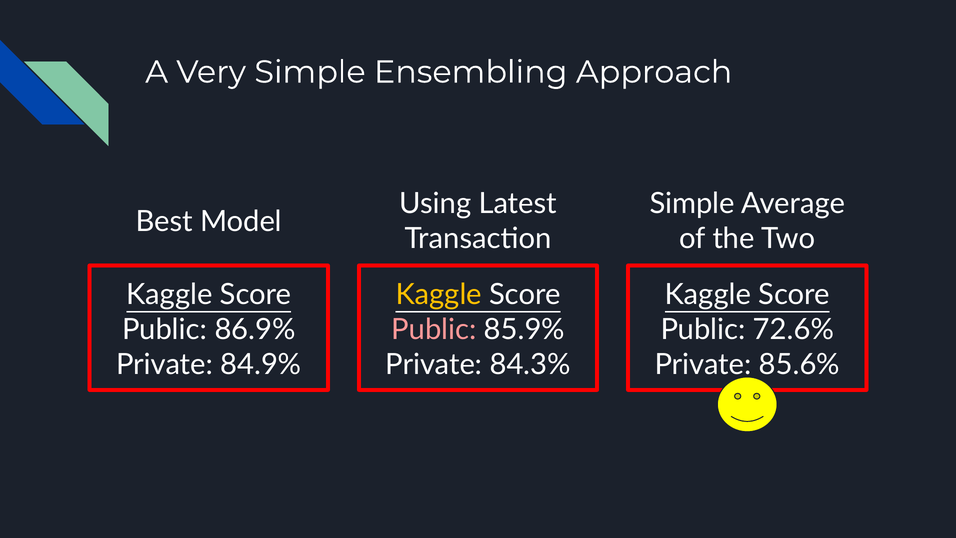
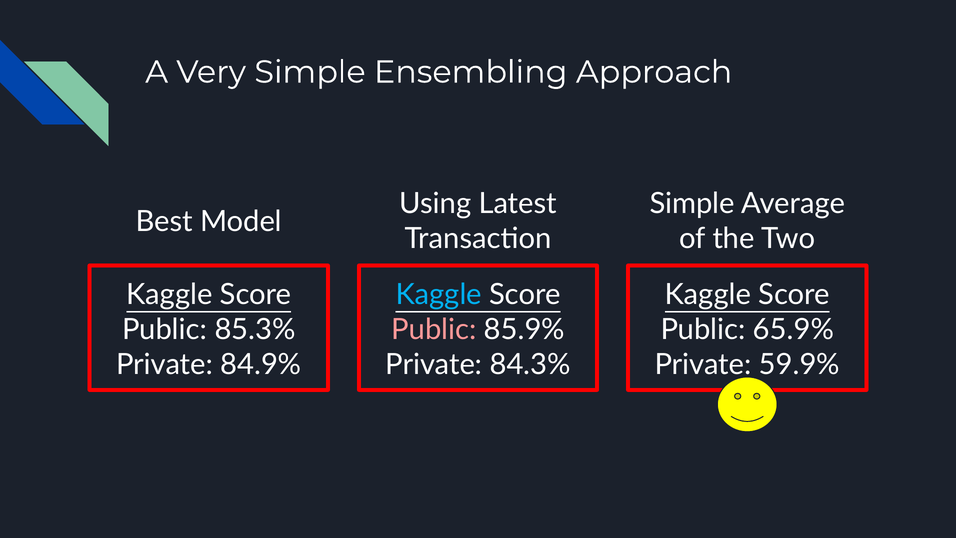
Kaggle at (439, 295) colour: yellow -> light blue
86.9%: 86.9% -> 85.3%
72.6%: 72.6% -> 65.9%
85.6%: 85.6% -> 59.9%
